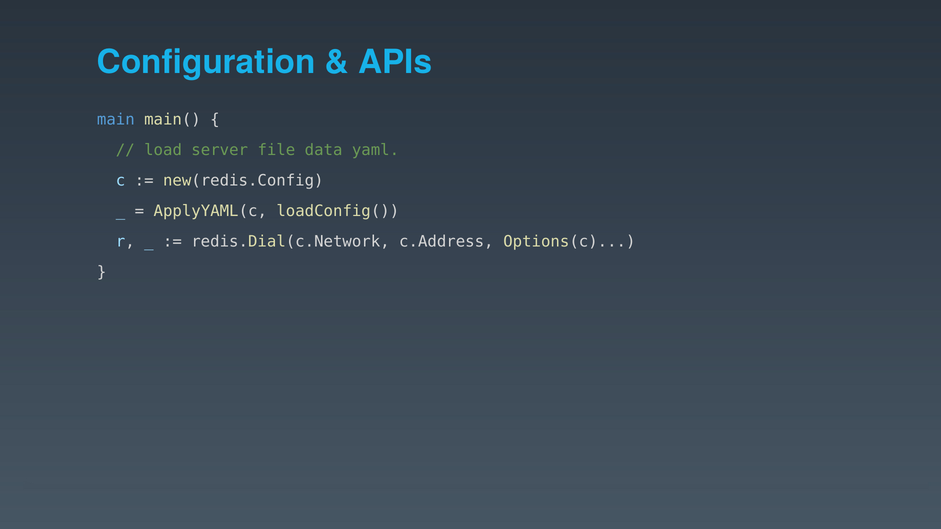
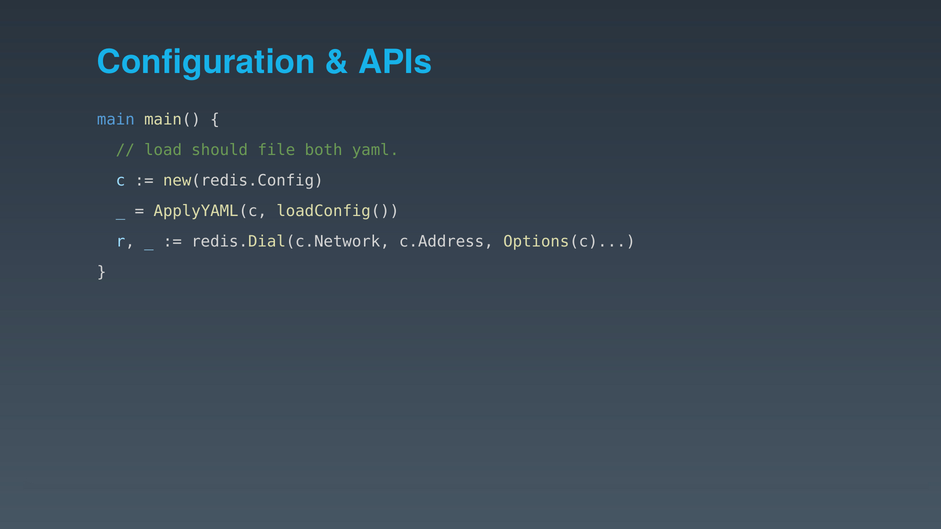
server: server -> should
data: data -> both
